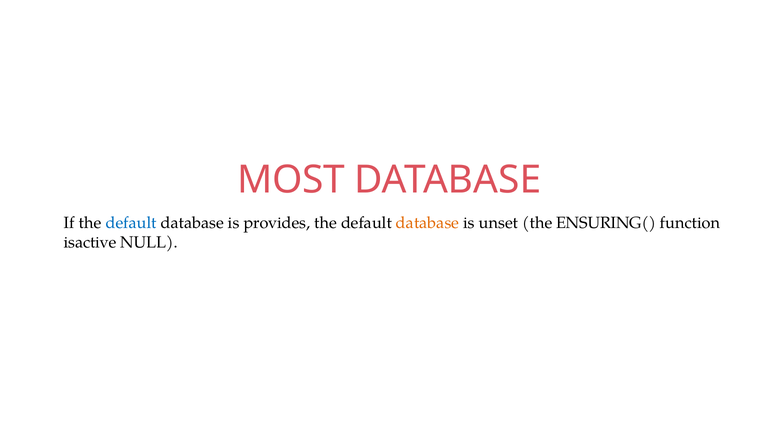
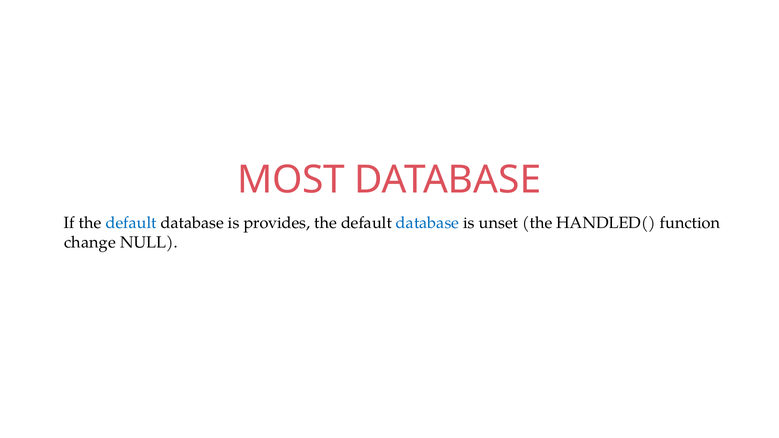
database at (428, 223) colour: orange -> blue
ENSURING(: ENSURING( -> HANDLED(
isactive: isactive -> change
